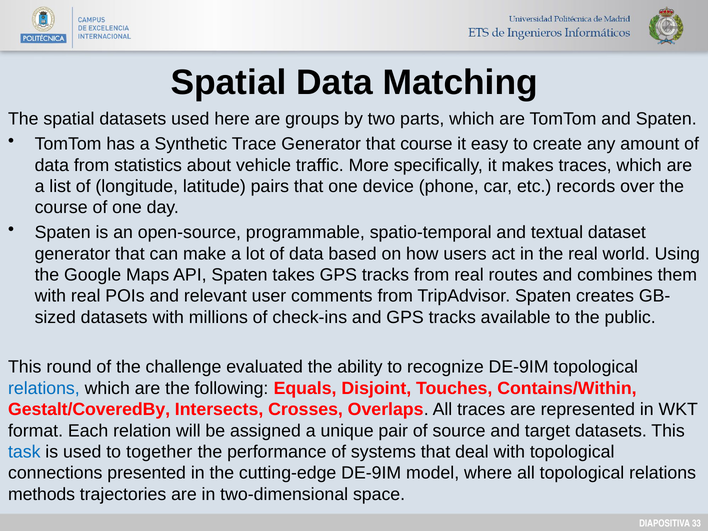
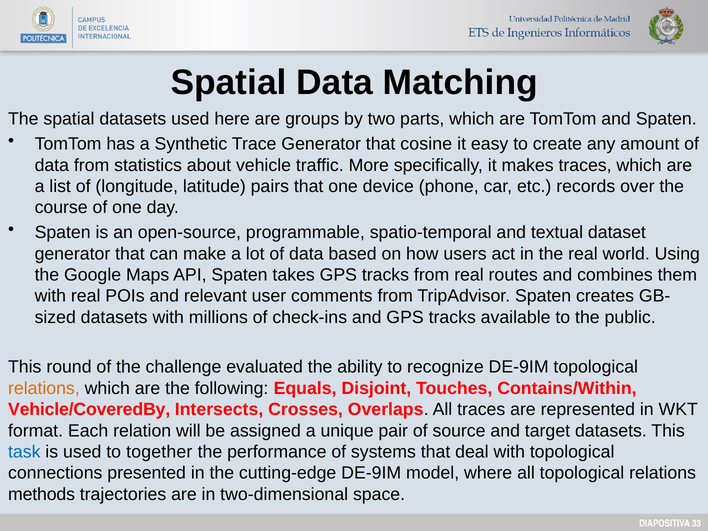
that course: course -> cosine
relations at (44, 388) colour: blue -> orange
Gestalt/CoveredBy: Gestalt/CoveredBy -> Vehicle/CoveredBy
